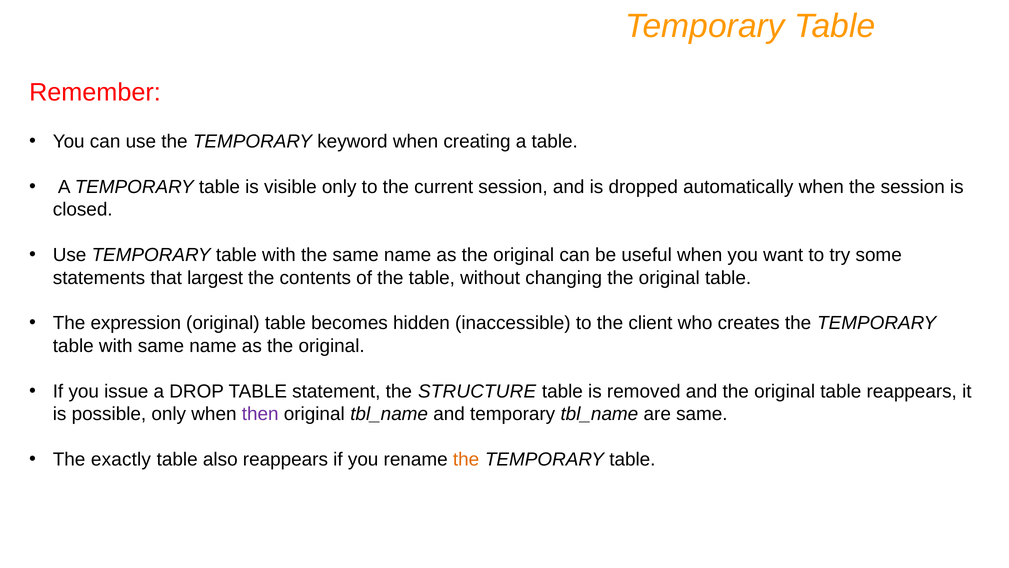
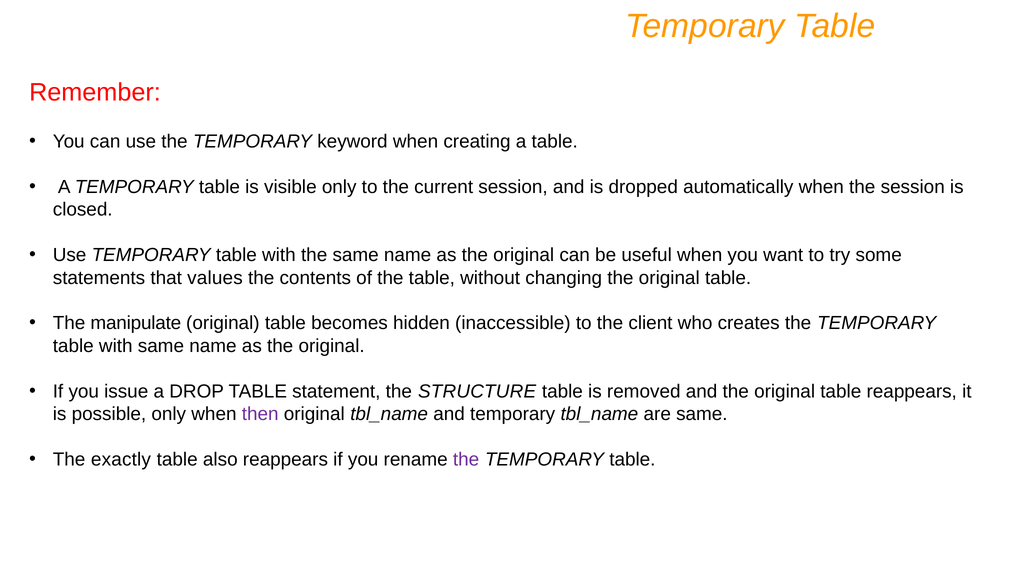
largest: largest -> values
expression: expression -> manipulate
the at (466, 459) colour: orange -> purple
